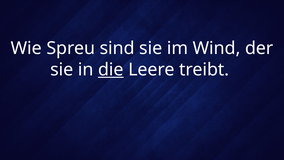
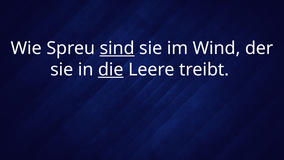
sind underline: none -> present
